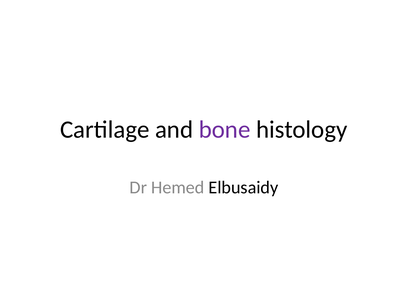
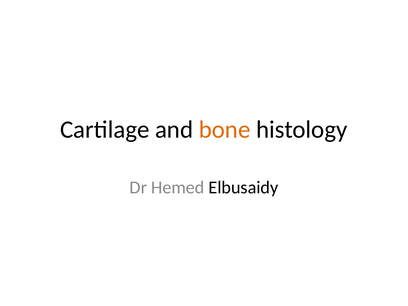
bone colour: purple -> orange
